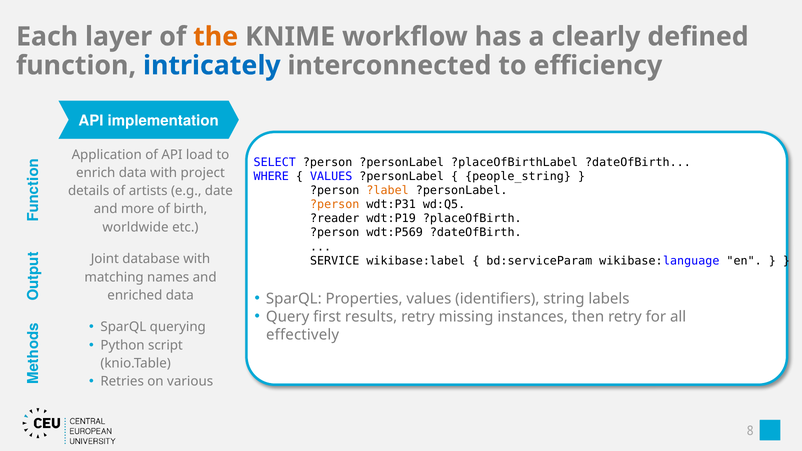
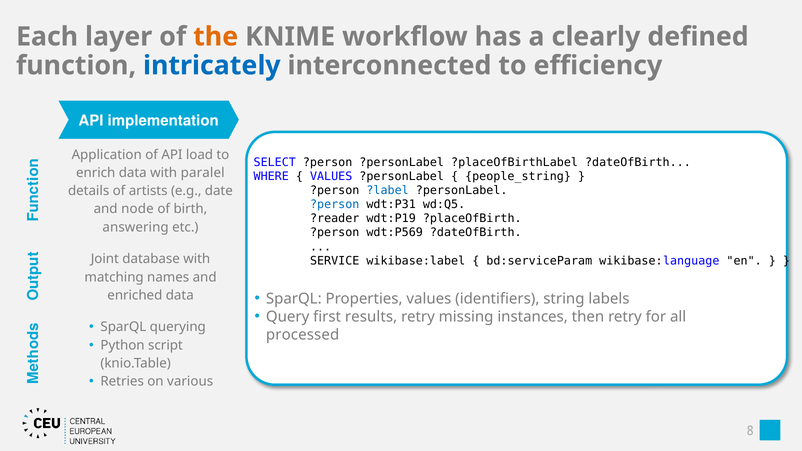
project: project -> paralel
?label colour: orange -> blue
?person at (335, 205) colour: orange -> blue
more: more -> node
worldwide: worldwide -> answering
effectively: effectively -> processed
